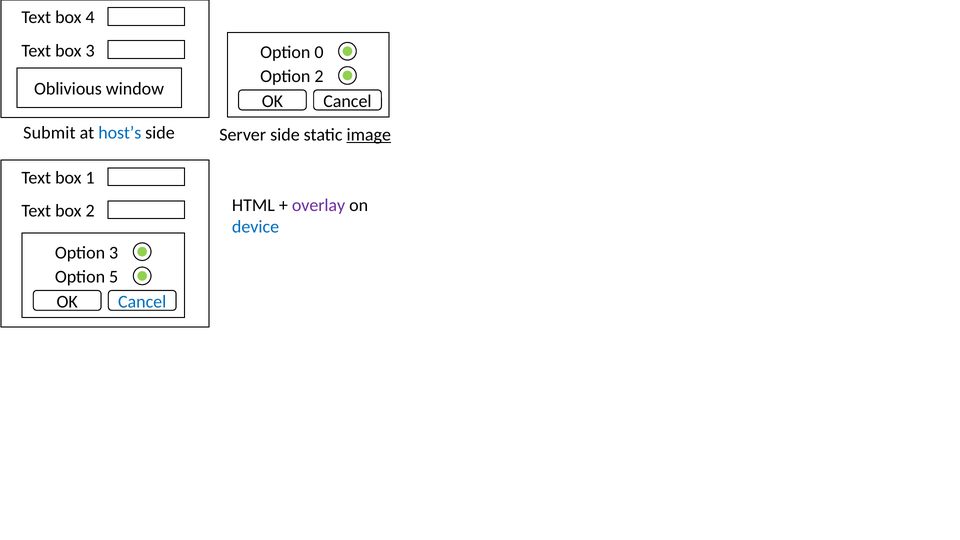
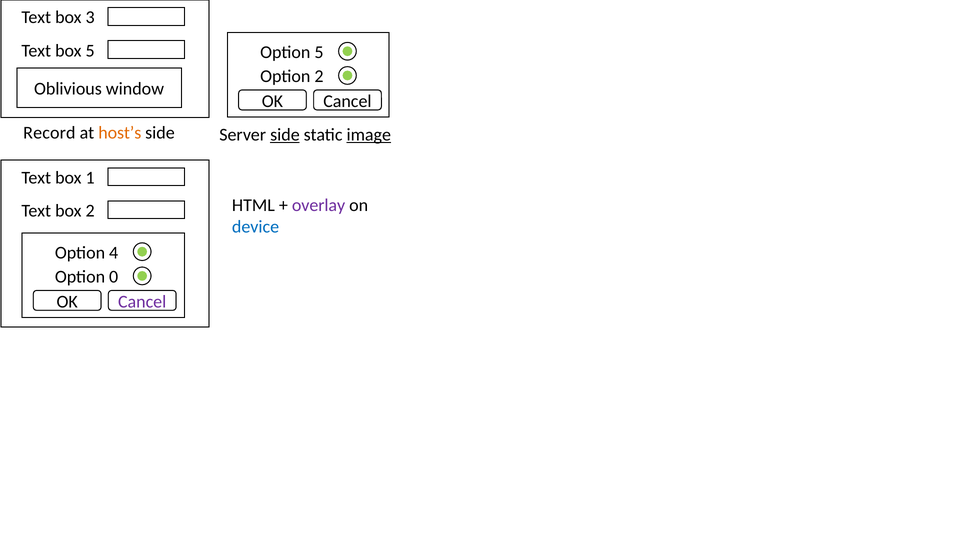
4: 4 -> 3
box 3: 3 -> 5
Option 0: 0 -> 5
Submit: Submit -> Record
host’s colour: blue -> orange
side at (285, 135) underline: none -> present
Option 3: 3 -> 4
5: 5 -> 0
Cancel at (142, 302) colour: blue -> purple
